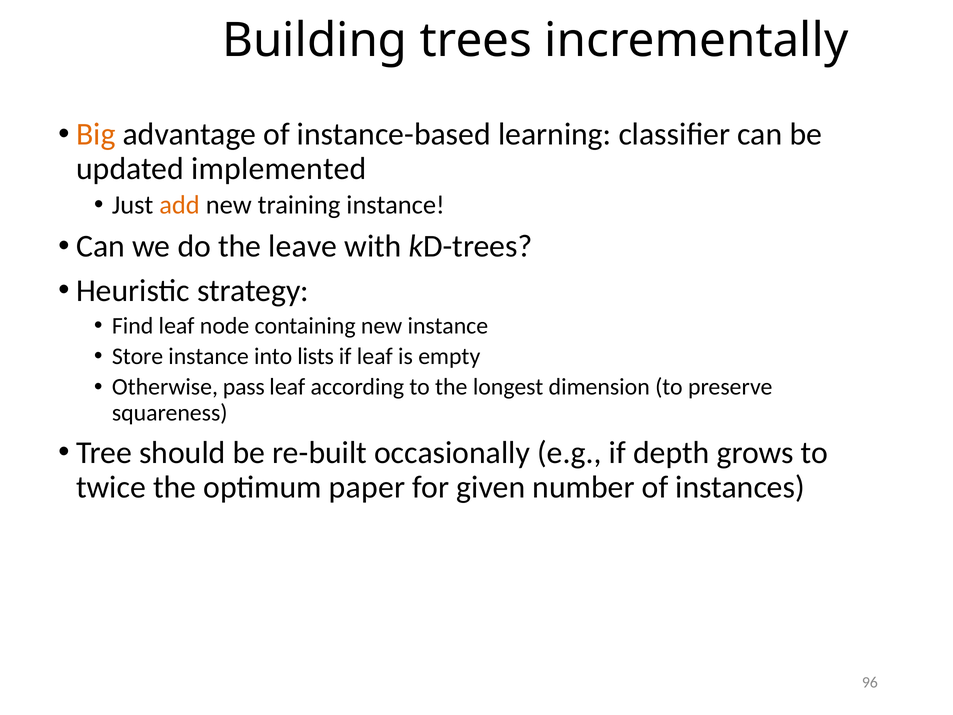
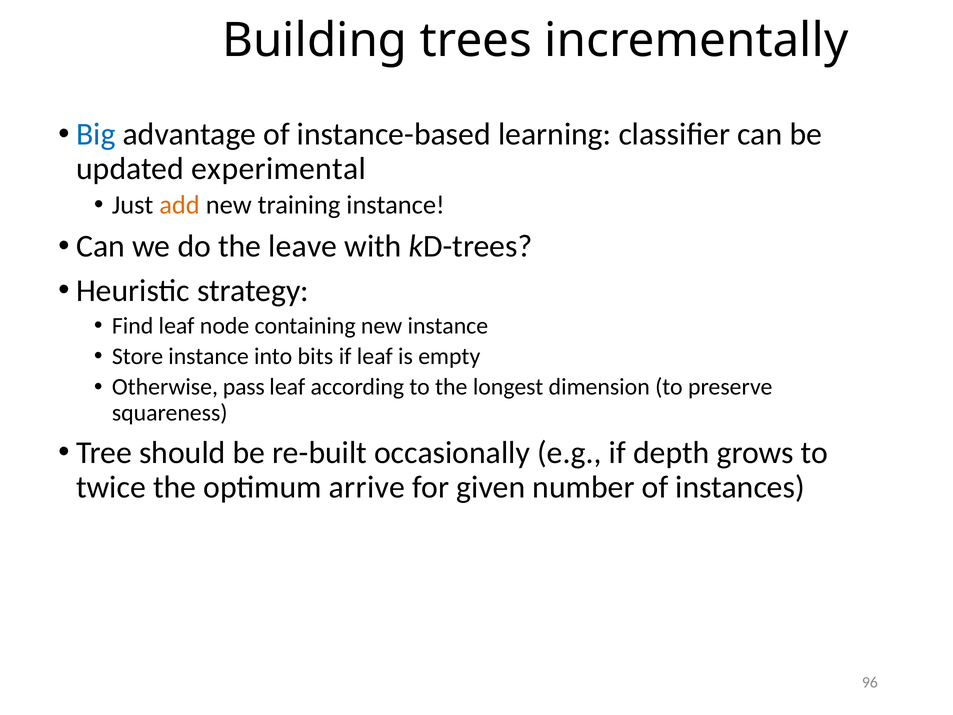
Big colour: orange -> blue
implemented: implemented -> experimental
lists: lists -> bits
paper: paper -> arrive
